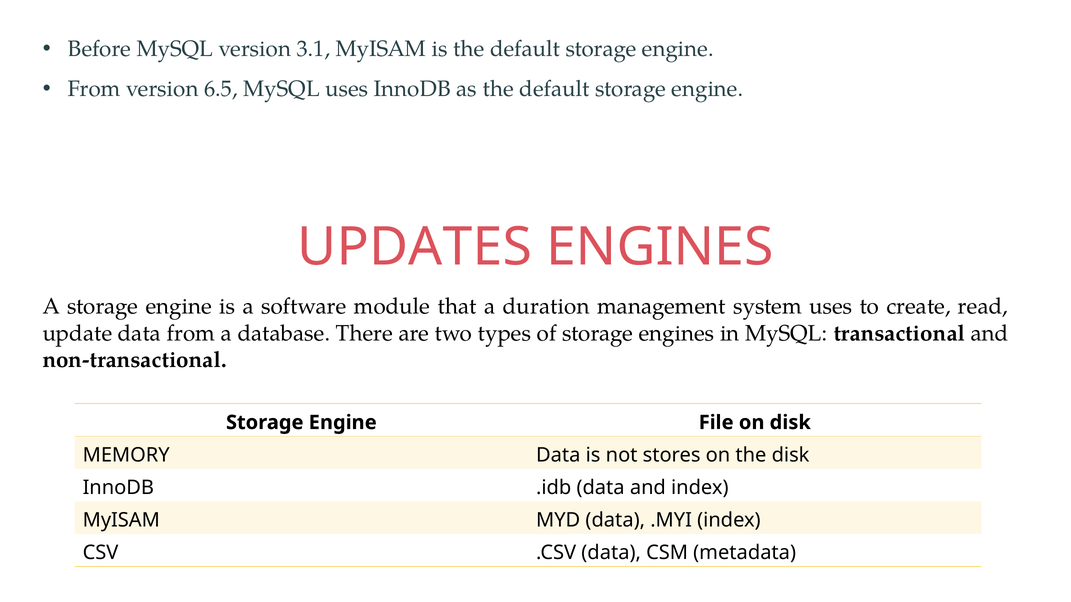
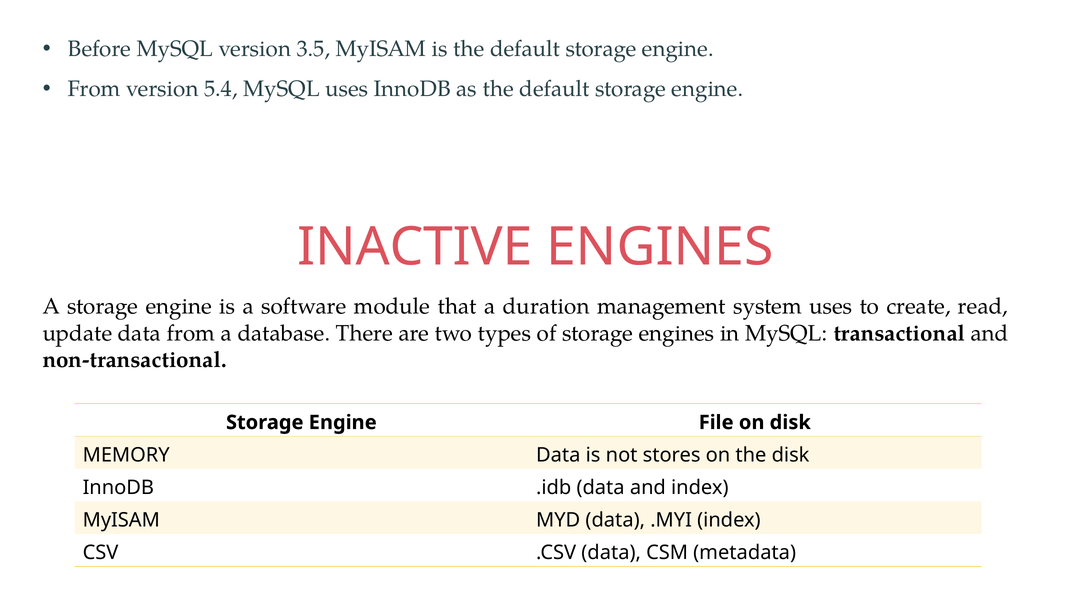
3.1: 3.1 -> 3.5
6.5: 6.5 -> 5.4
UPDATES: UPDATES -> INACTIVE
